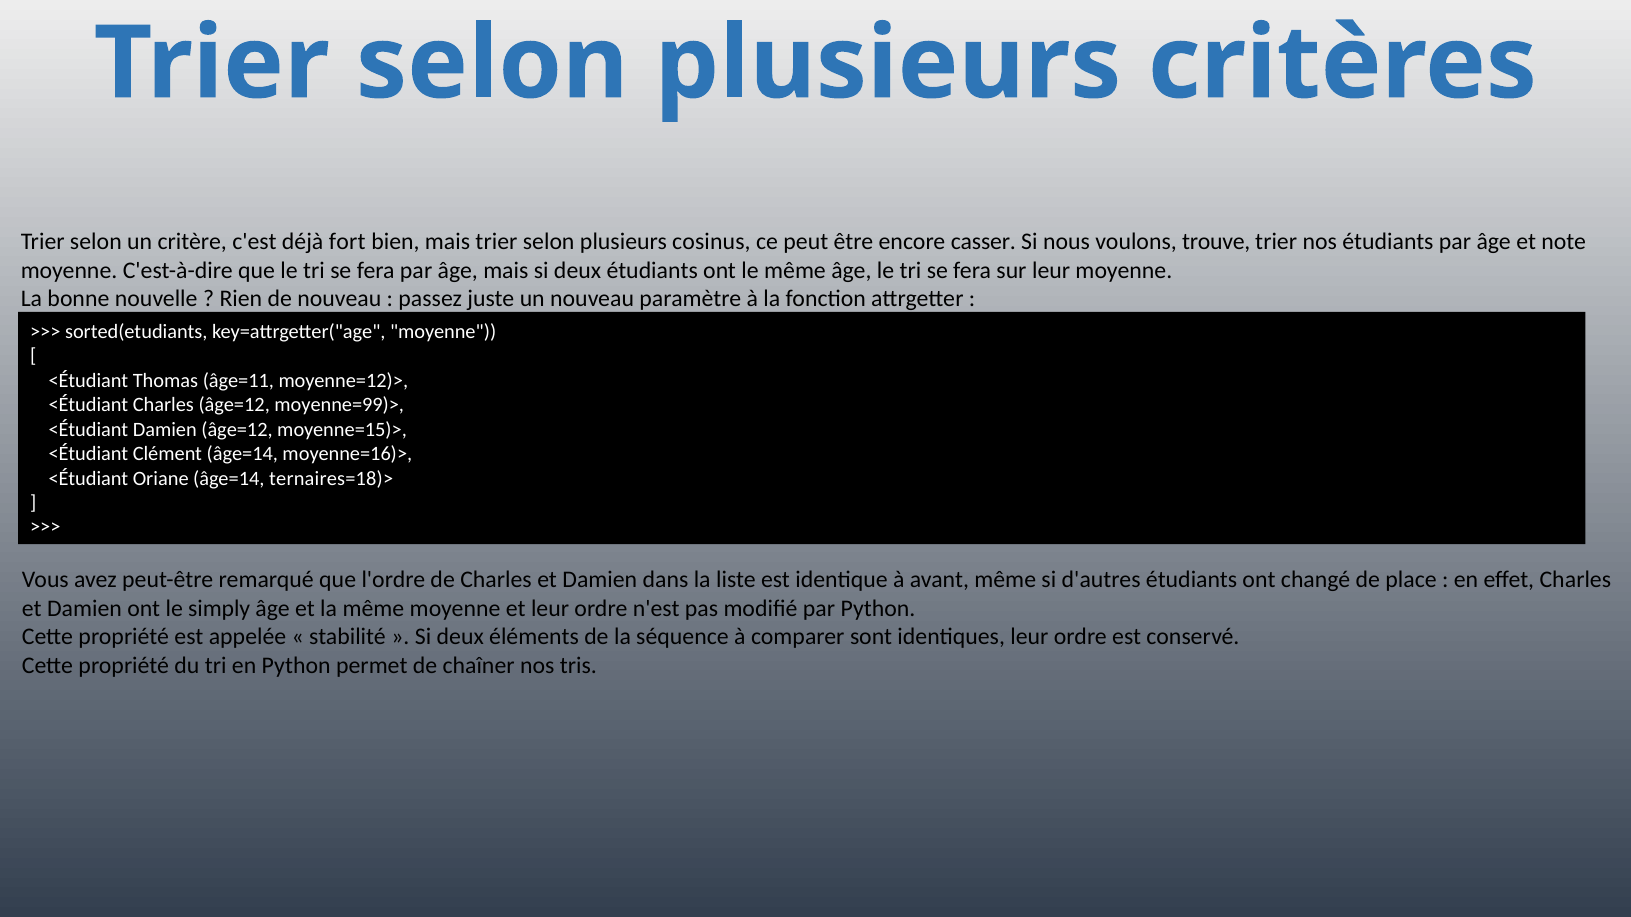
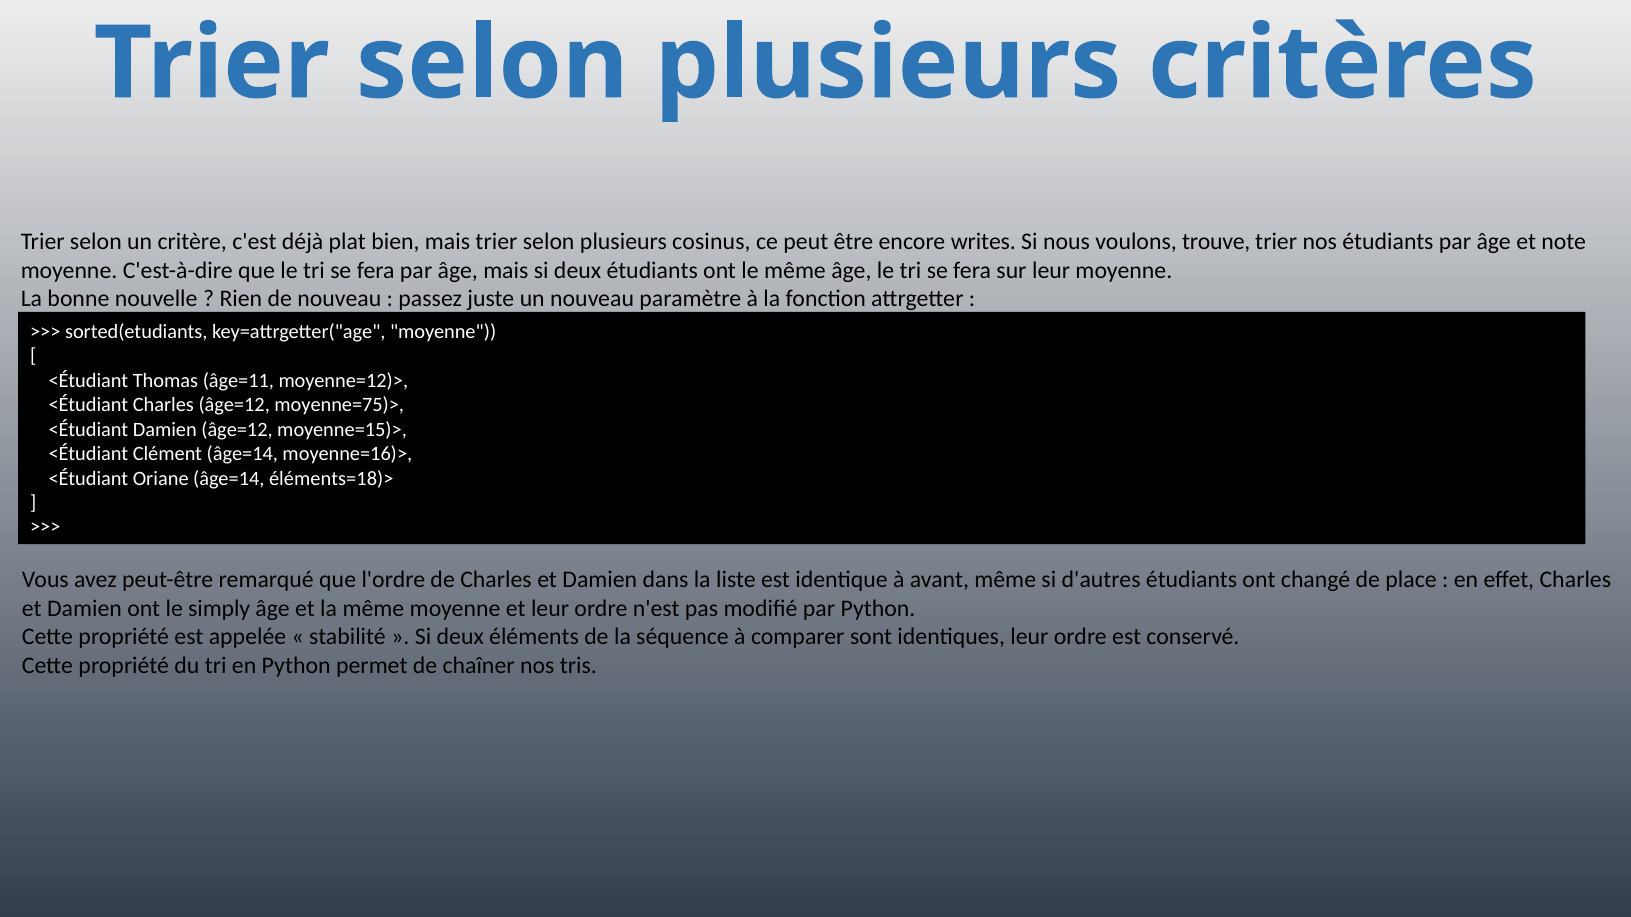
fort: fort -> plat
casser: casser -> writes
moyenne=99)>: moyenne=99)> -> moyenne=75)>
ternaires=18)>: ternaires=18)> -> éléments=18)>
